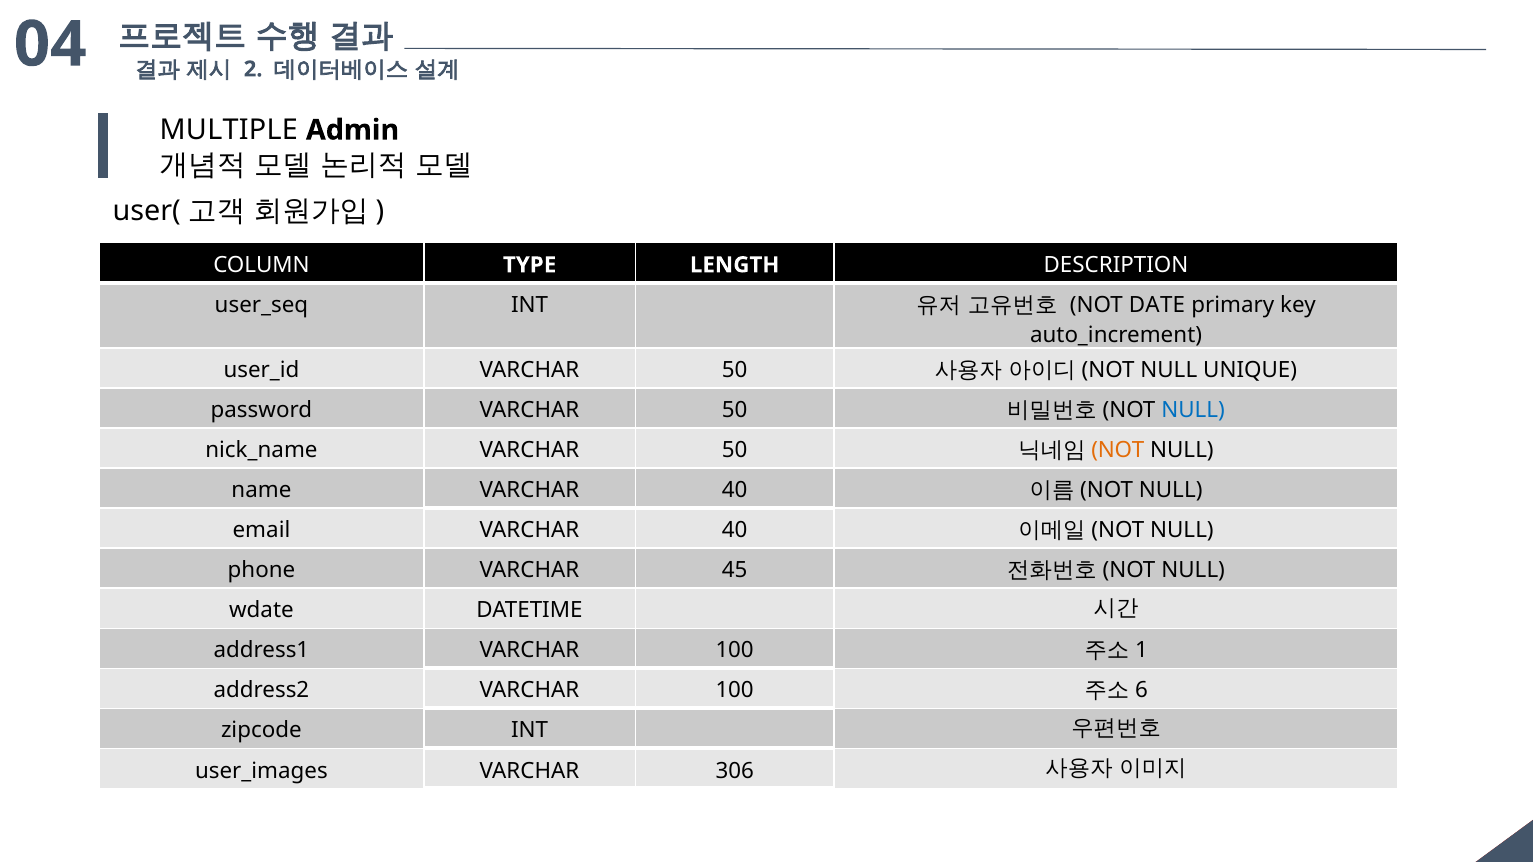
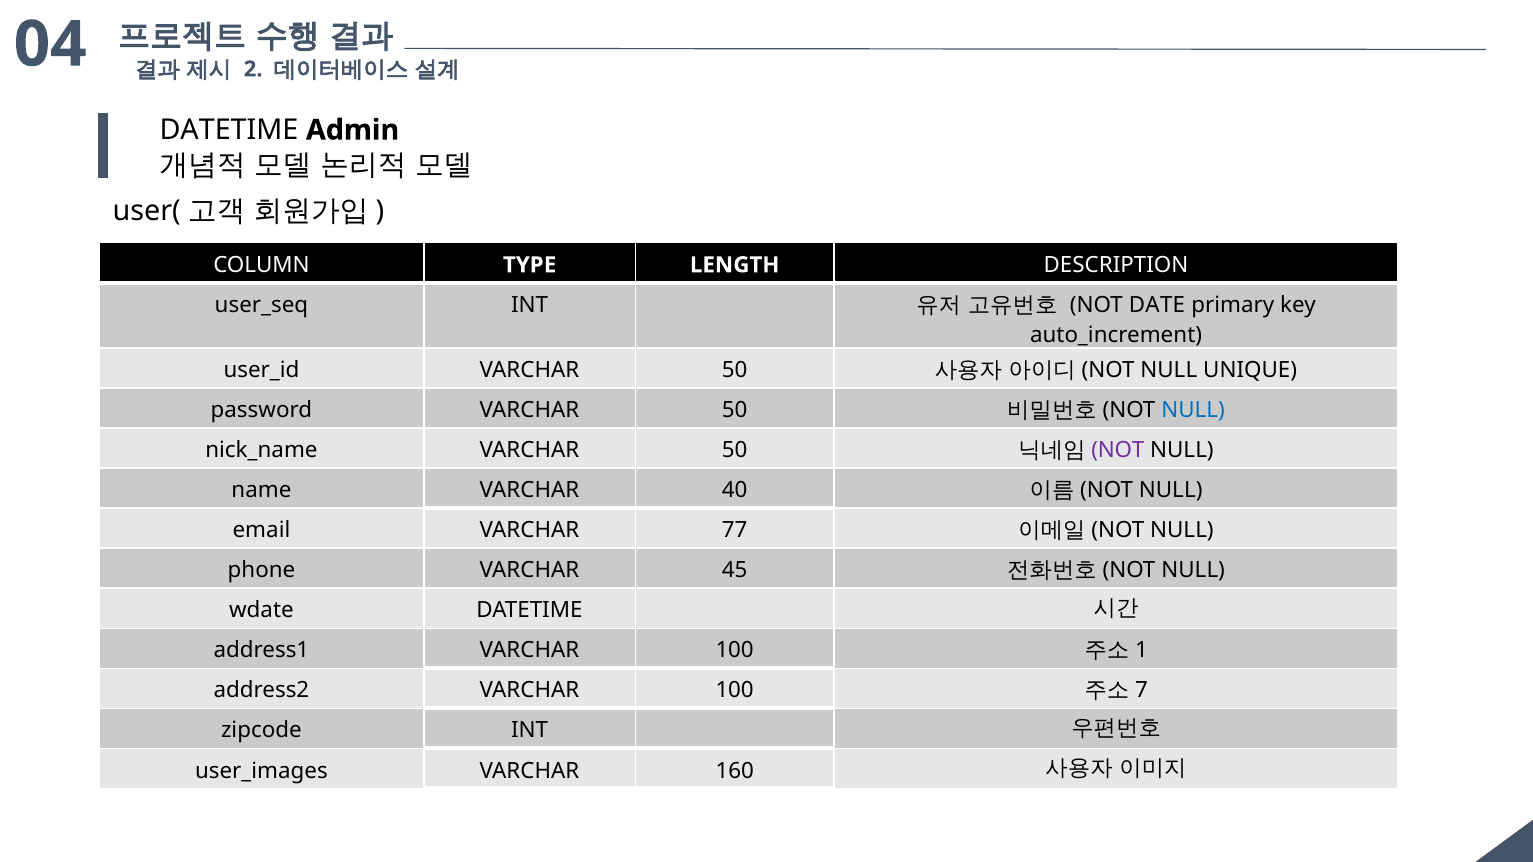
MULTIPLE at (229, 130): MULTIPLE -> DATETIME
NOT at (1118, 450) colour: orange -> purple
email VARCHAR 40: 40 -> 77
6: 6 -> 7
306: 306 -> 160
